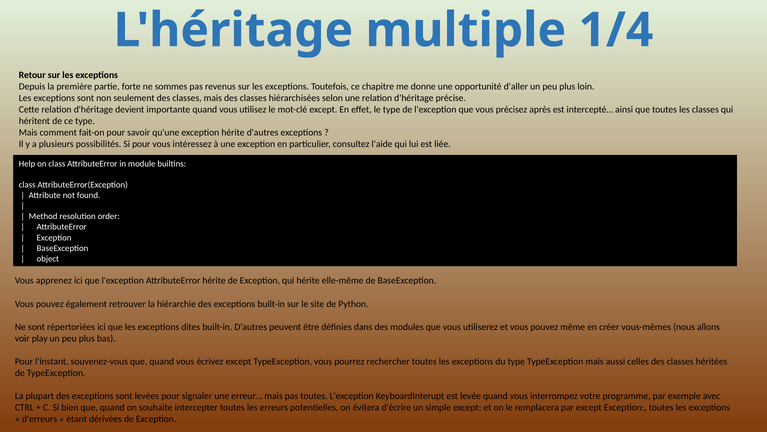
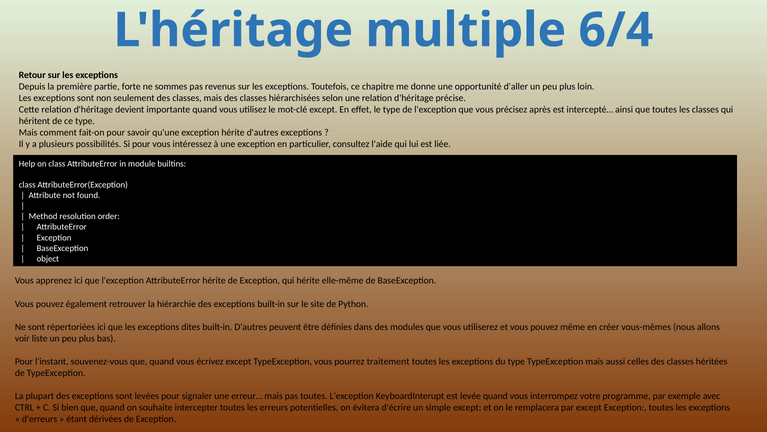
1/4: 1/4 -> 6/4
play: play -> liste
rechercher: rechercher -> traitement
